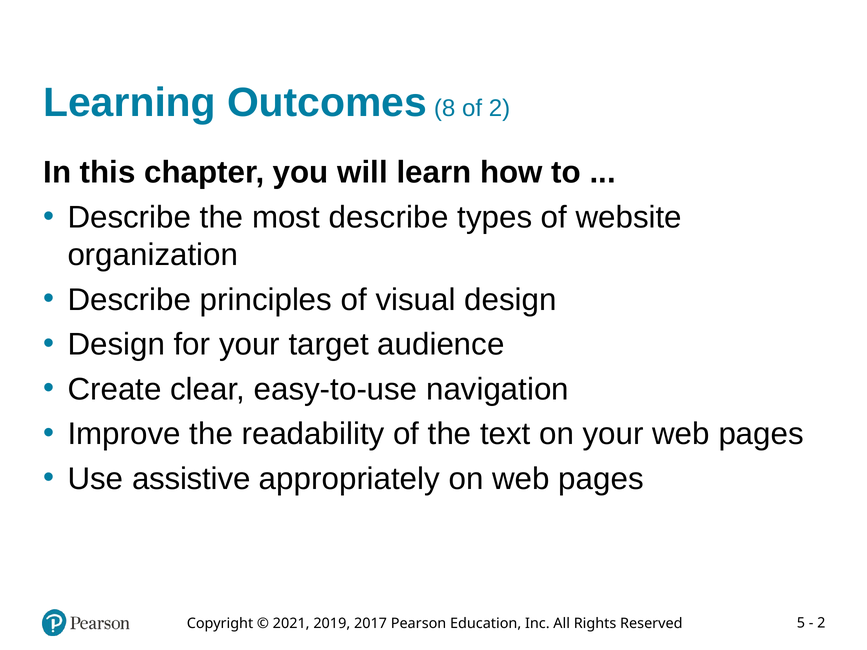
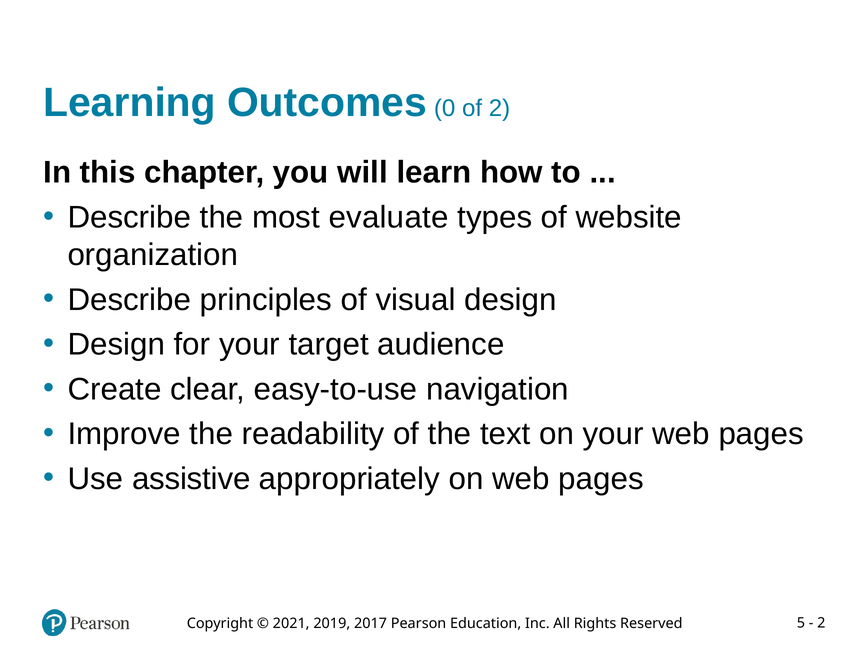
8: 8 -> 0
most describe: describe -> evaluate
